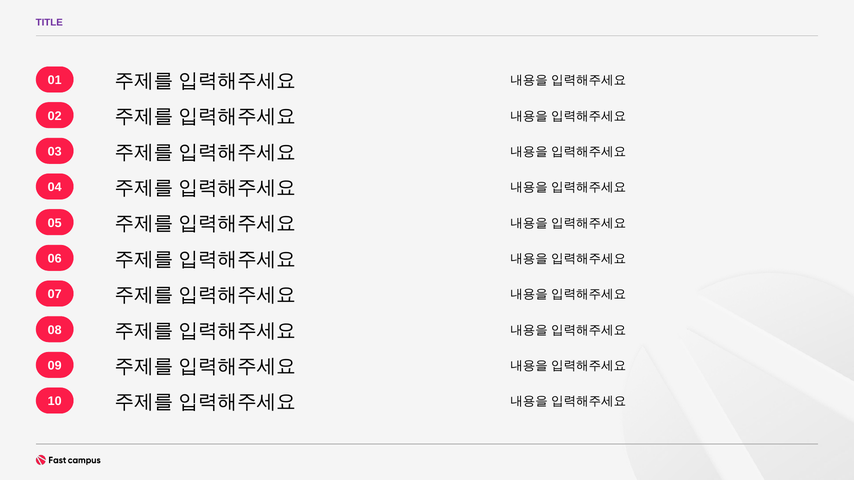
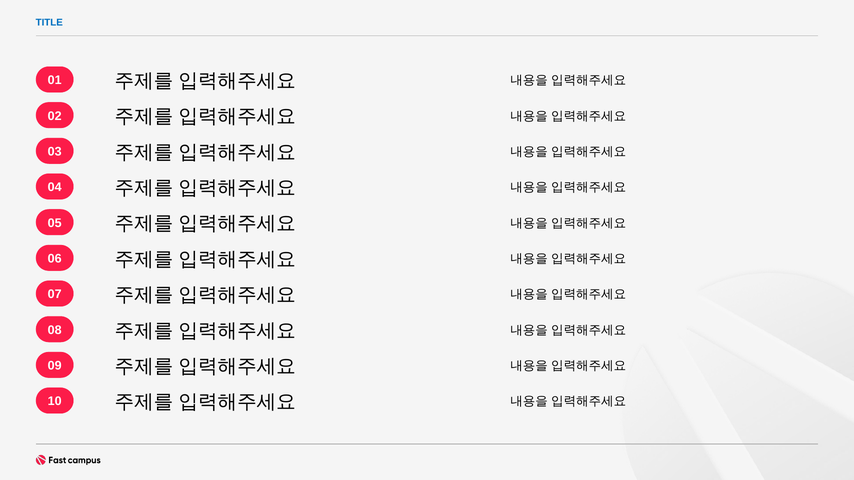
TITLE colour: purple -> blue
